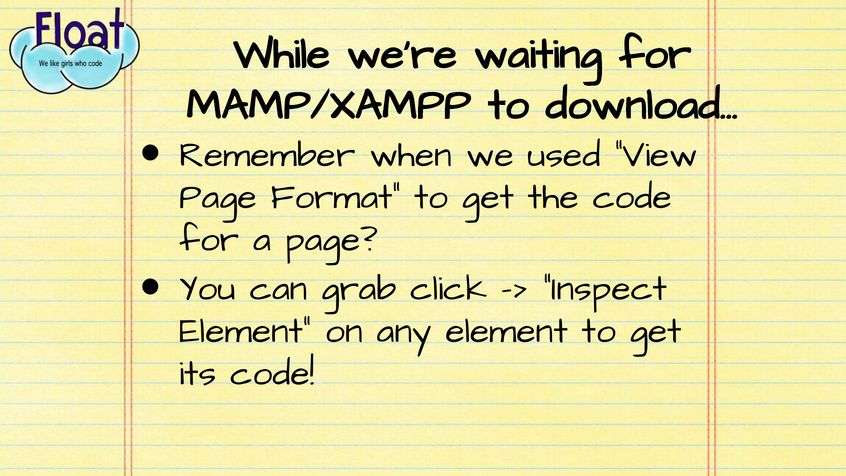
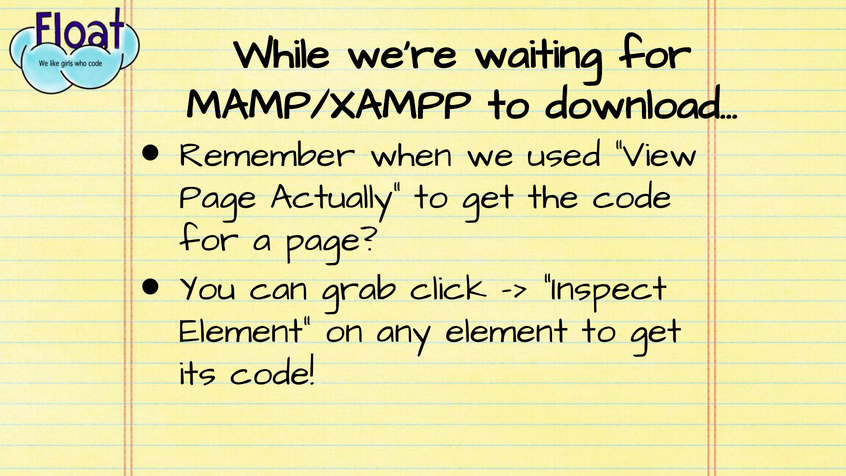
Format: Format -> Actually
